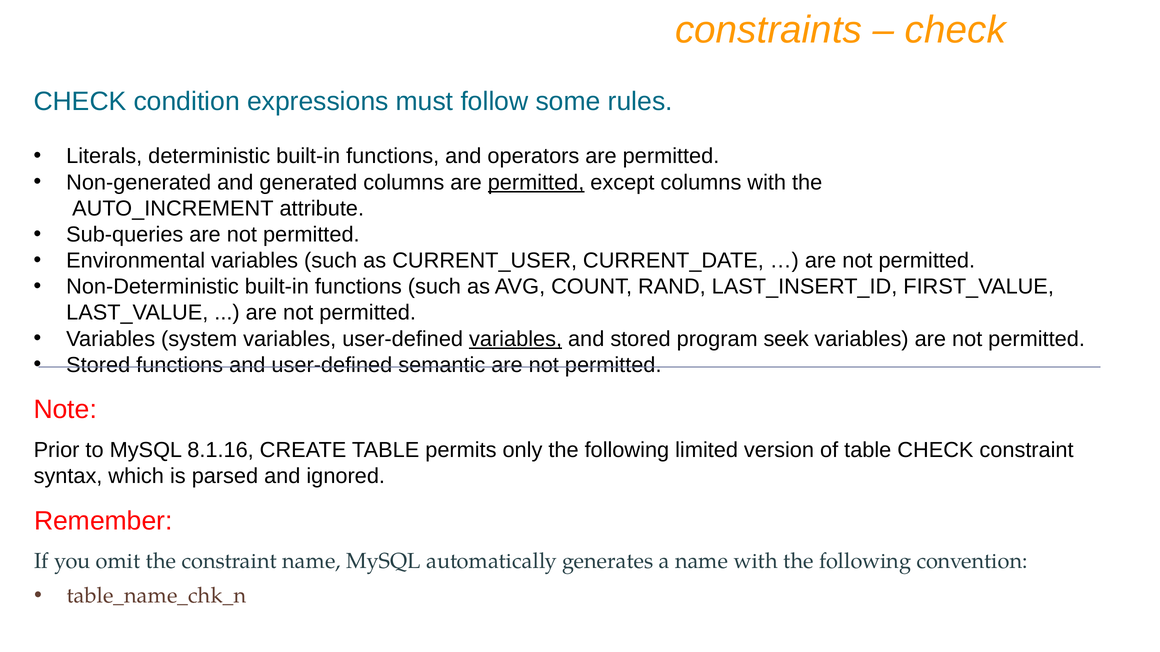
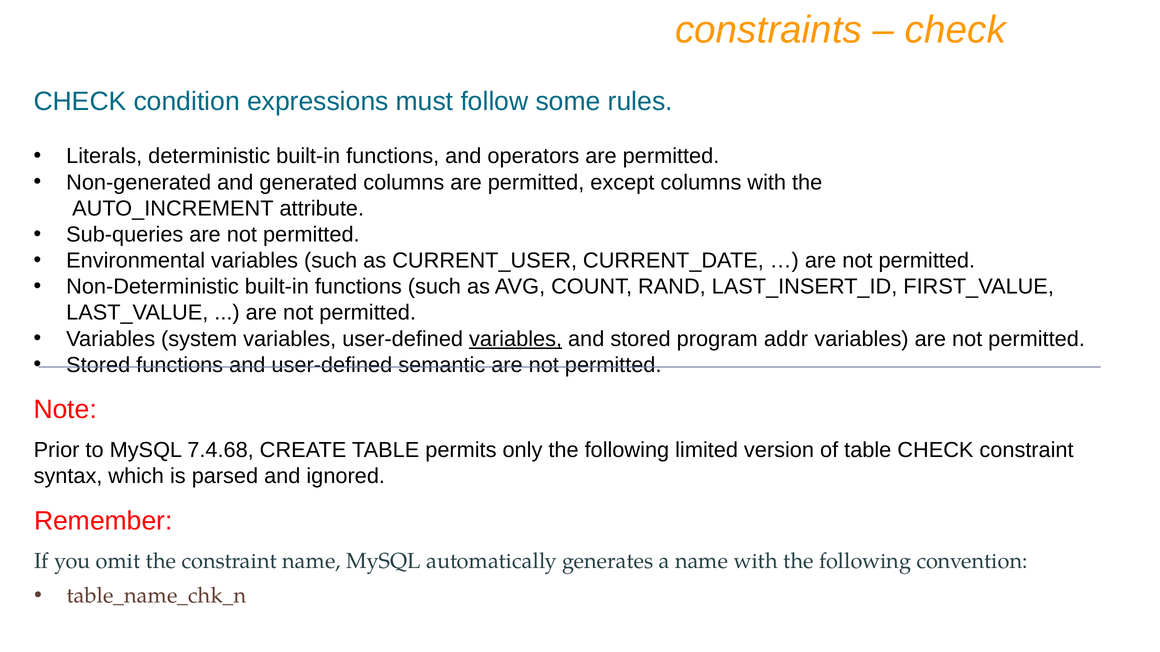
permitted at (536, 183) underline: present -> none
seek: seek -> addr
8.1.16: 8.1.16 -> 7.4.68
